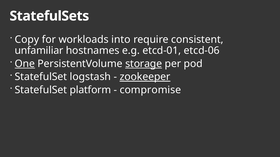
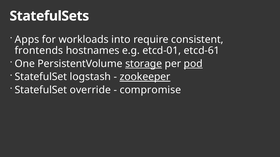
Copy: Copy -> Apps
unfamiliar: unfamiliar -> frontends
etcd-06: etcd-06 -> etcd-61
One underline: present -> none
pod underline: none -> present
platform: platform -> override
